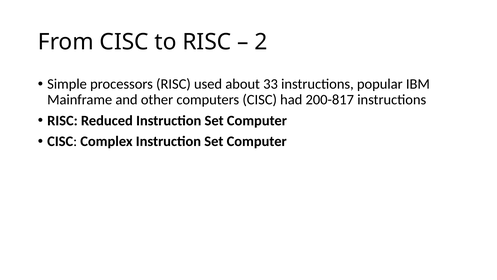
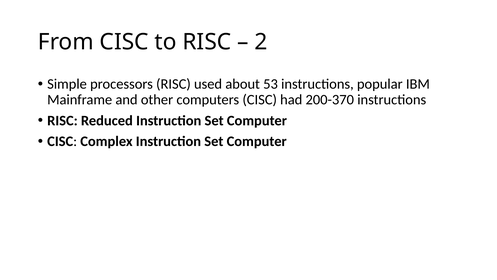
33: 33 -> 53
200-817: 200-817 -> 200-370
